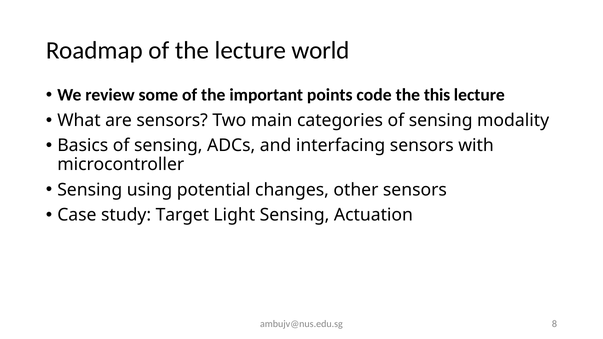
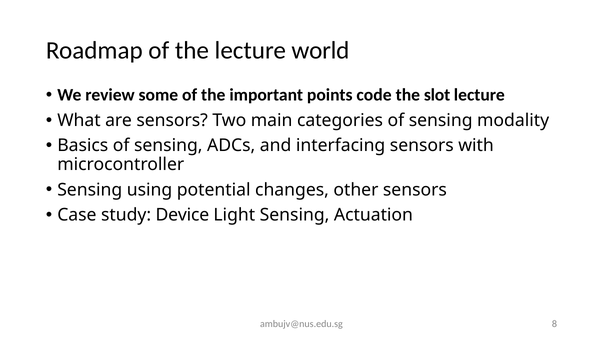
this: this -> slot
Target: Target -> Device
